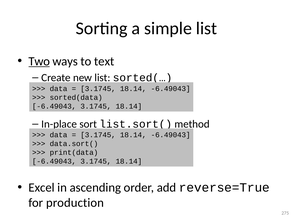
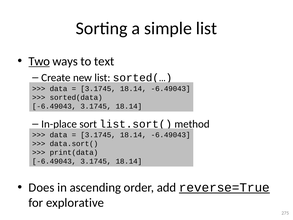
Excel: Excel -> Does
reverse=True underline: none -> present
production: production -> explorative
